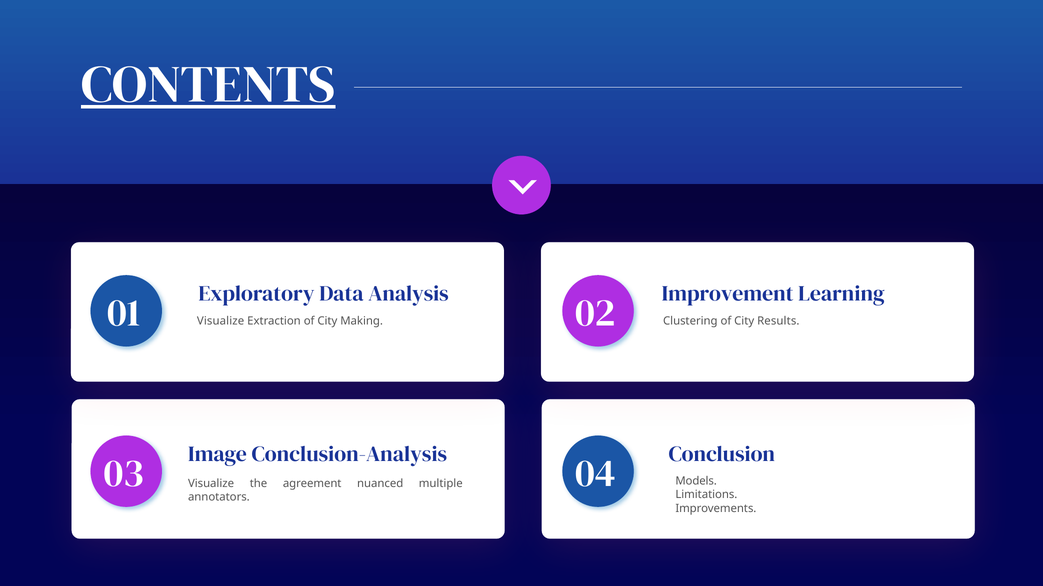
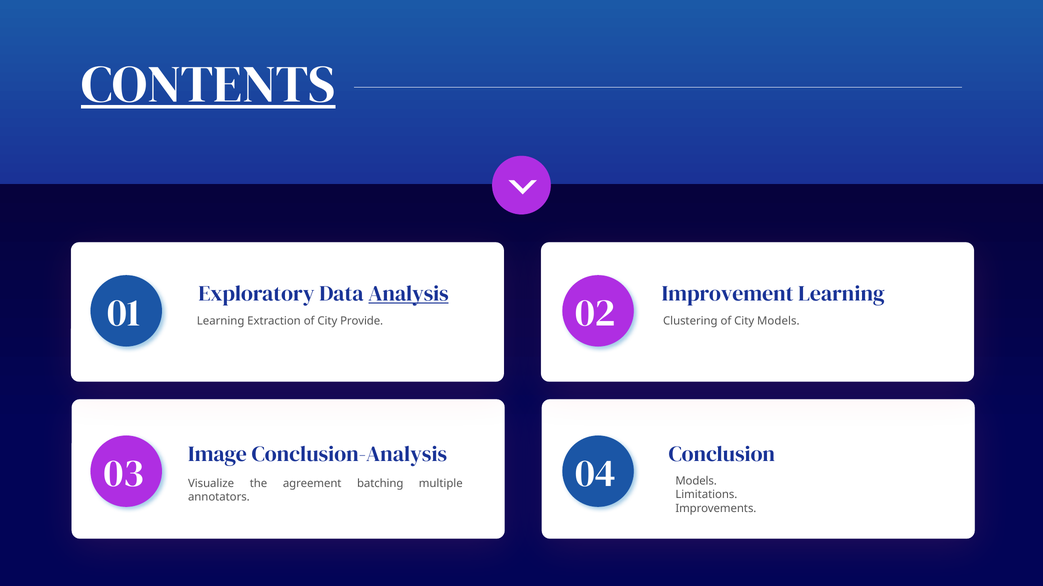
Analysis underline: none -> present
Visualize at (221, 321): Visualize -> Learning
Making: Making -> Provide
City Results: Results -> Models
nuanced: nuanced -> batching
